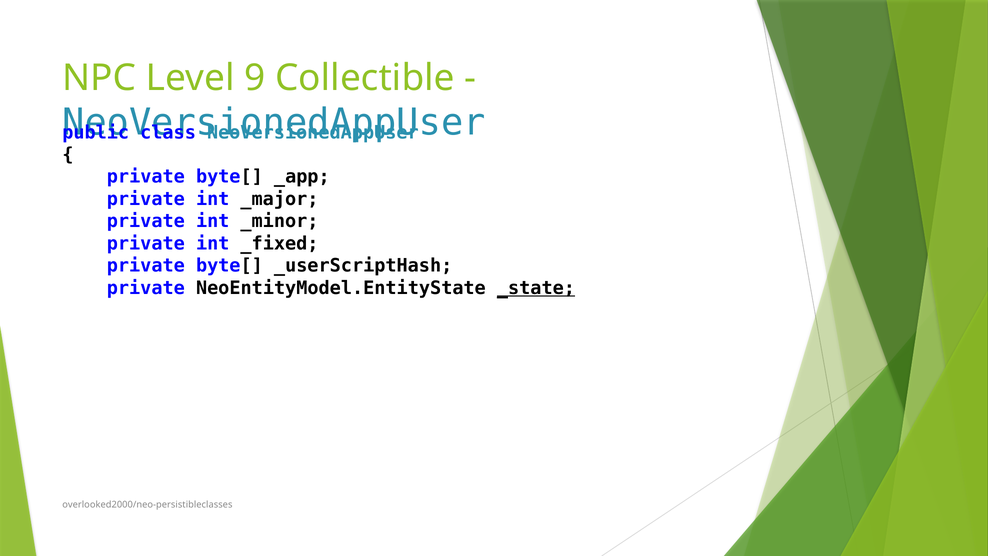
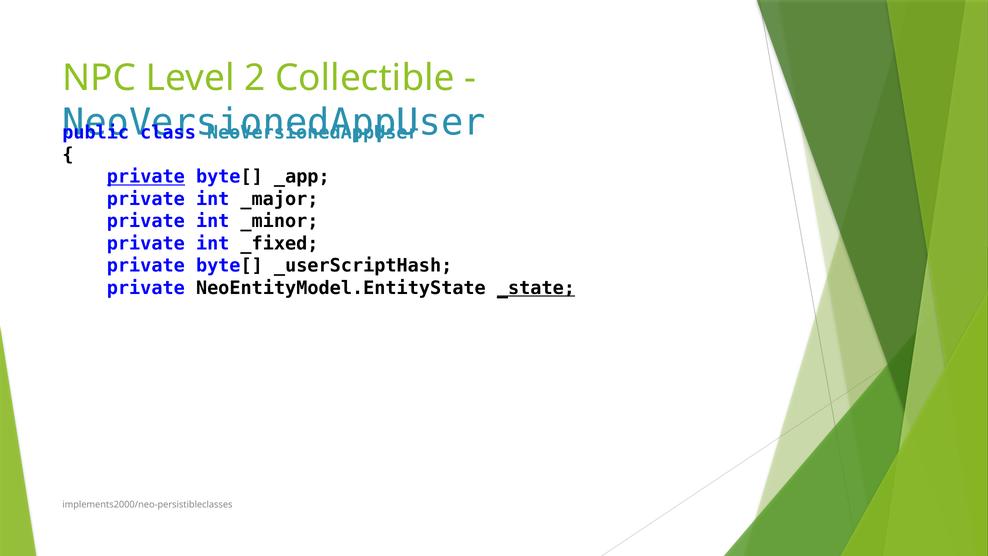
9: 9 -> 2
private at (146, 177) underline: none -> present
overlooked2000/neo-persistibleclasses: overlooked2000/neo-persistibleclasses -> implements2000/neo-persistibleclasses
